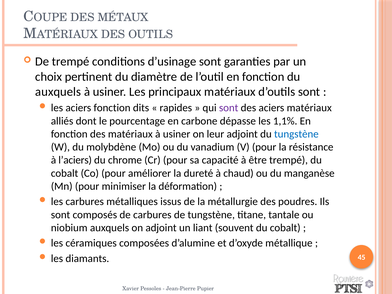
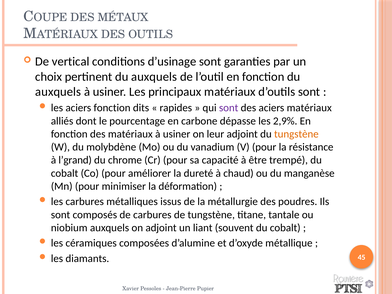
De trempé: trempé -> vertical
pertinent du diamètre: diamètre -> auxquels
1,1%: 1,1% -> 2,9%
tungstène at (296, 134) colour: blue -> orange
l’aciers: l’aciers -> l’grand
